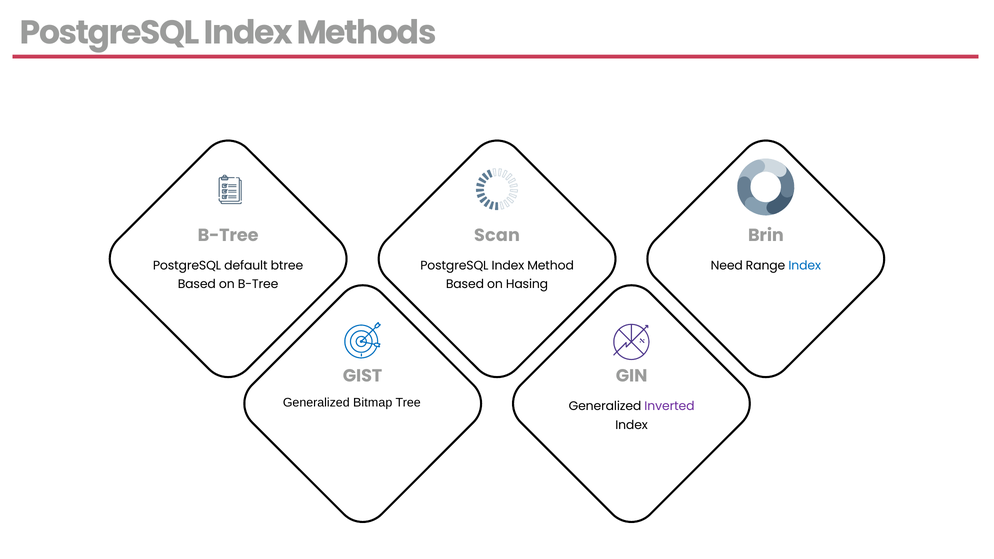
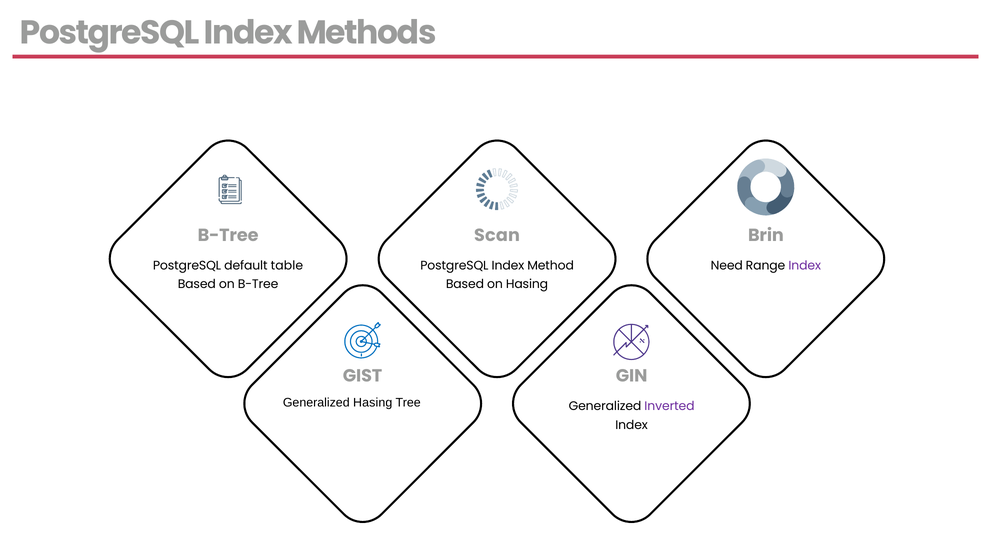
btree: btree -> table
Index at (805, 266) colour: blue -> purple
Generalized Bitmap: Bitmap -> Hasing
